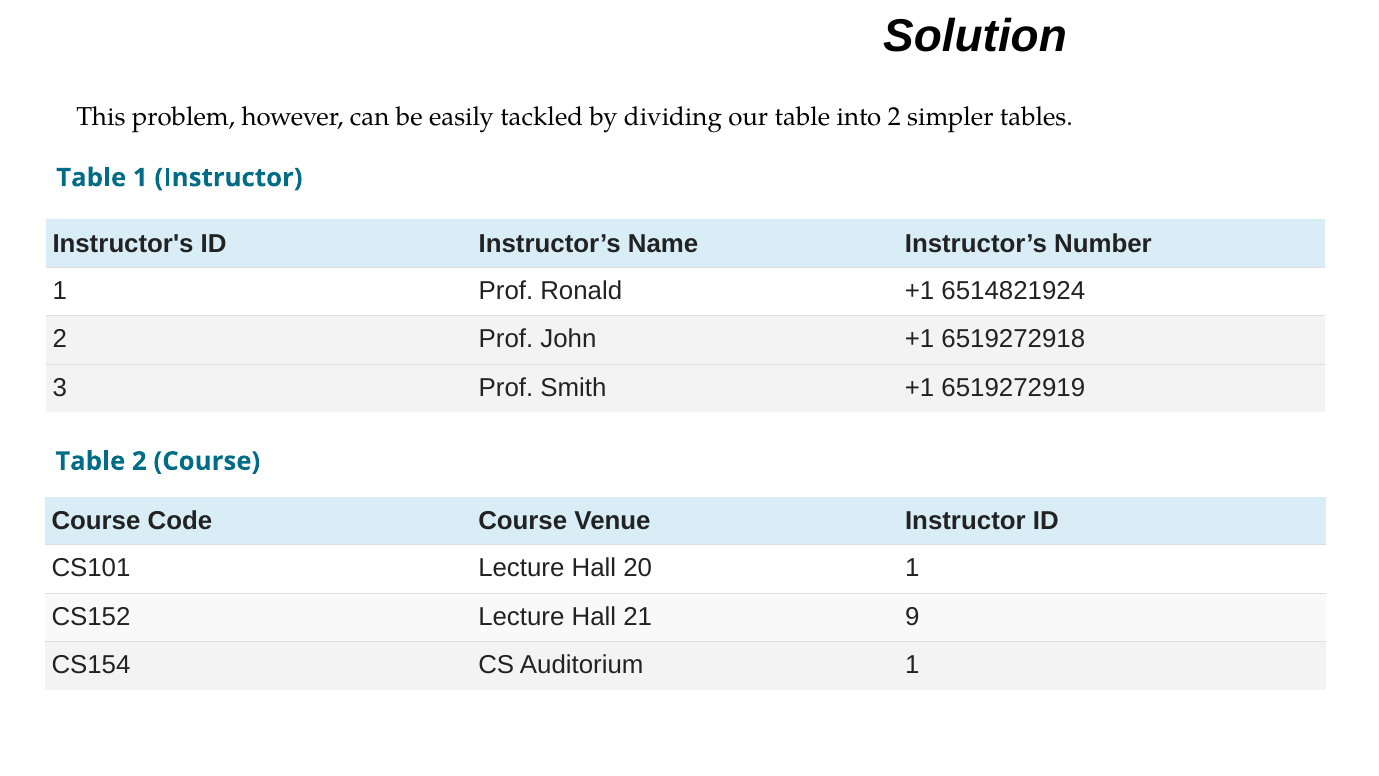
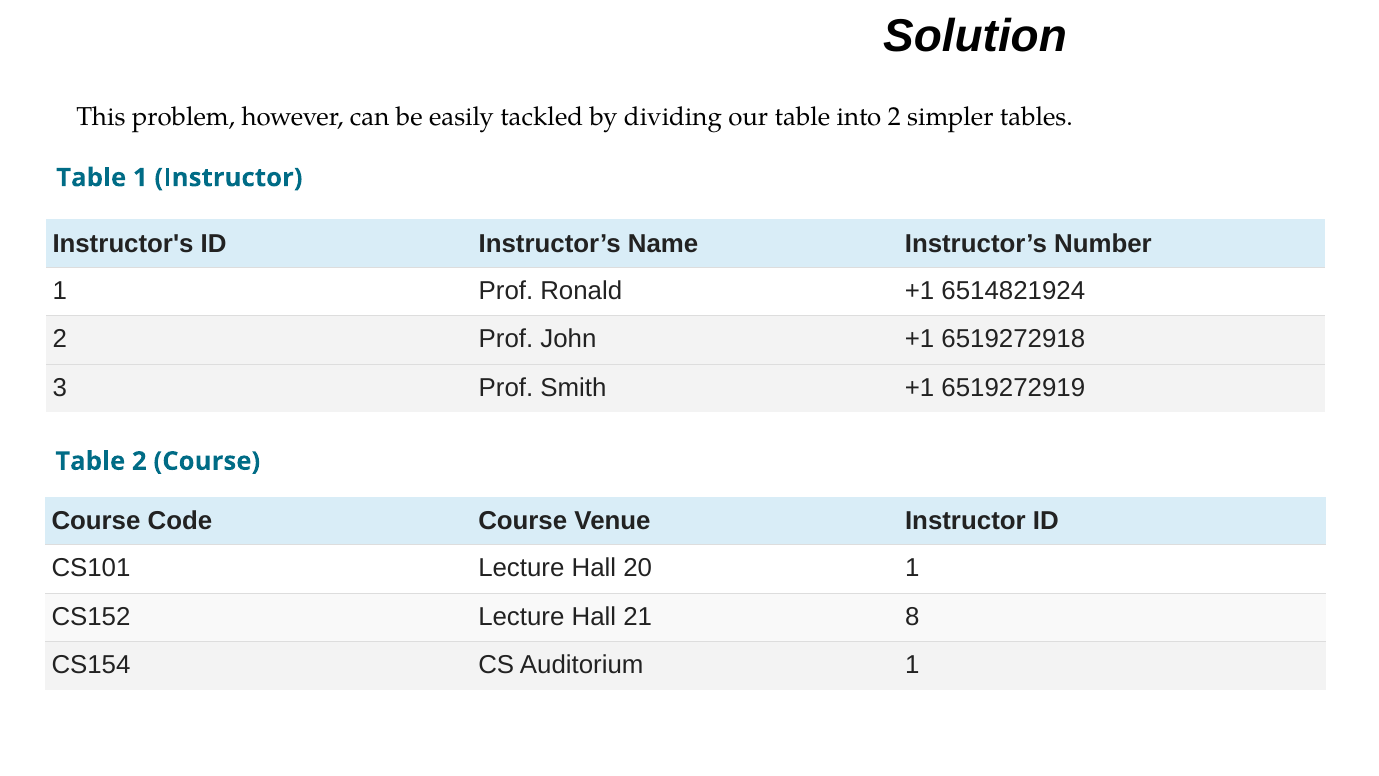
9: 9 -> 8
